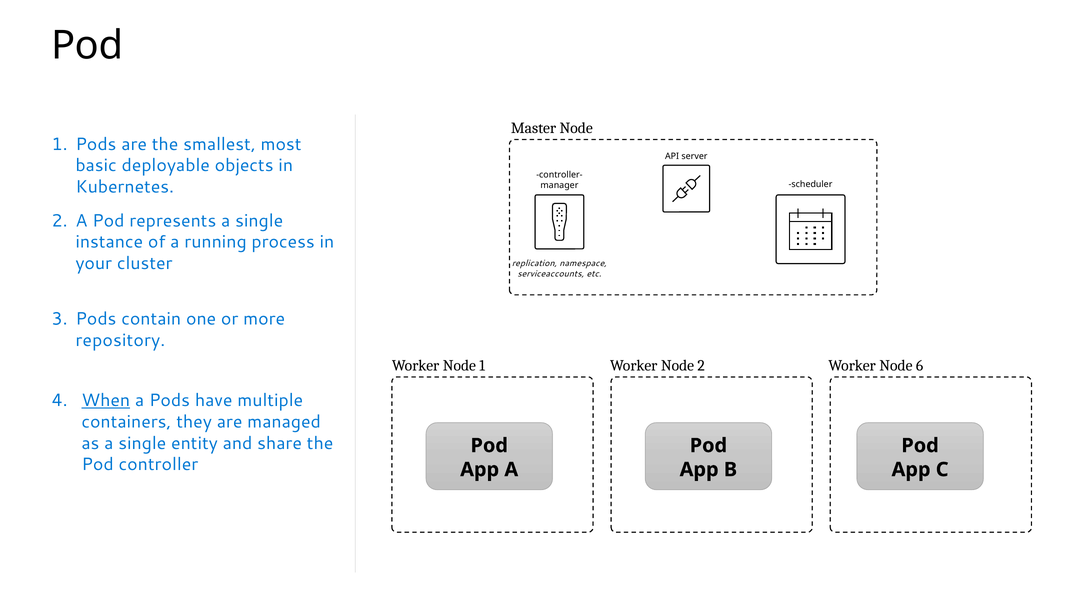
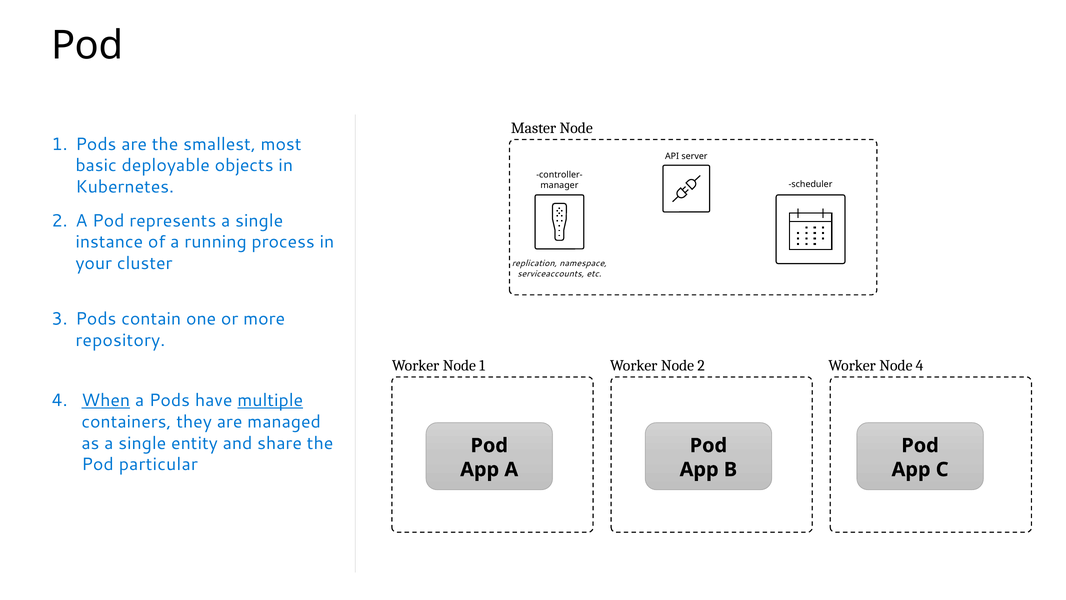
Node 6: 6 -> 4
multiple underline: none -> present
controller: controller -> particular
